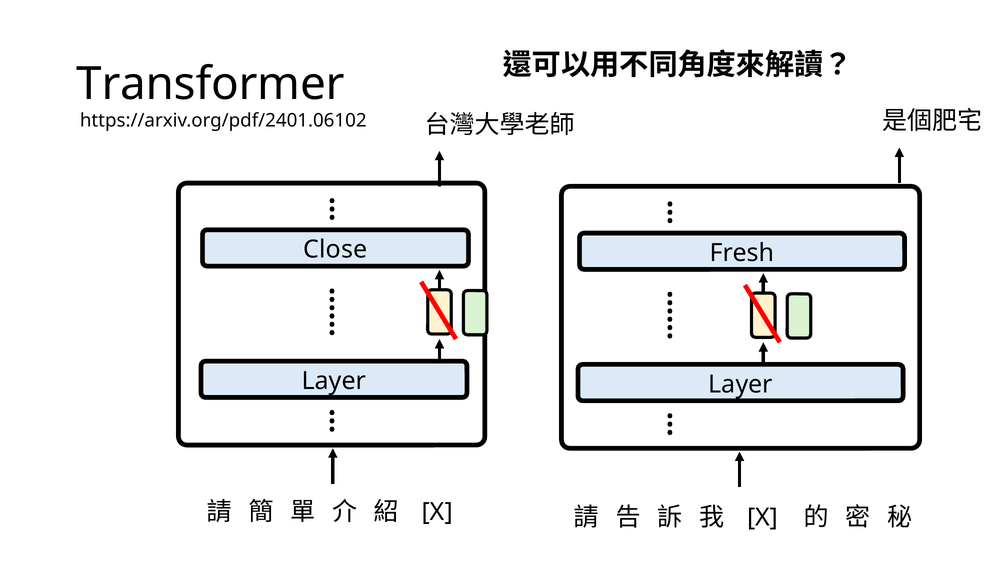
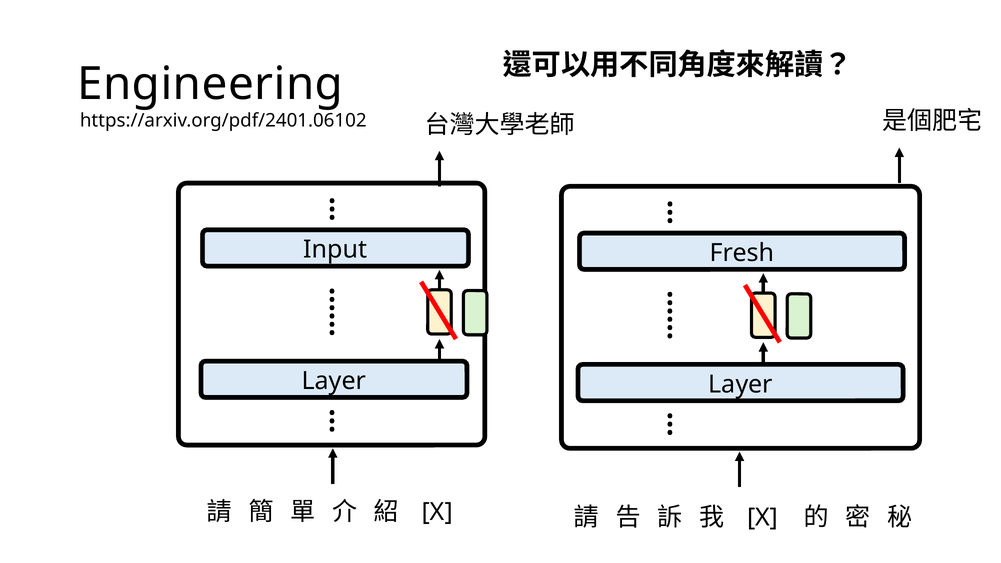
Transformer: Transformer -> Engineering
Close: Close -> Input
